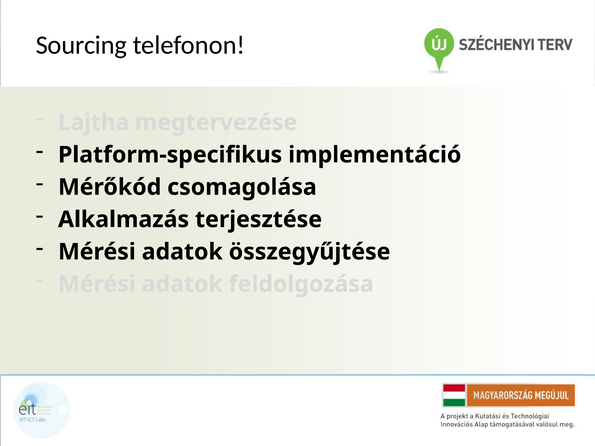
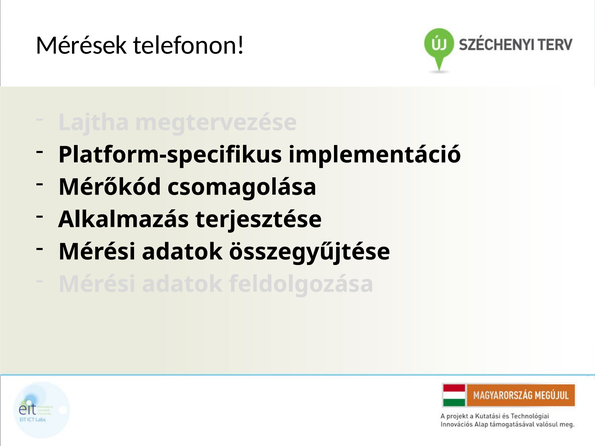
Sourcing: Sourcing -> Mérések
